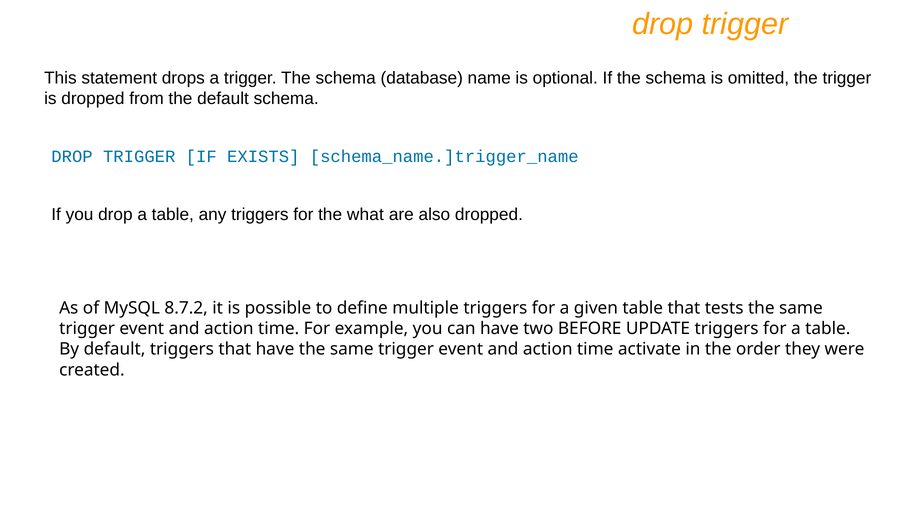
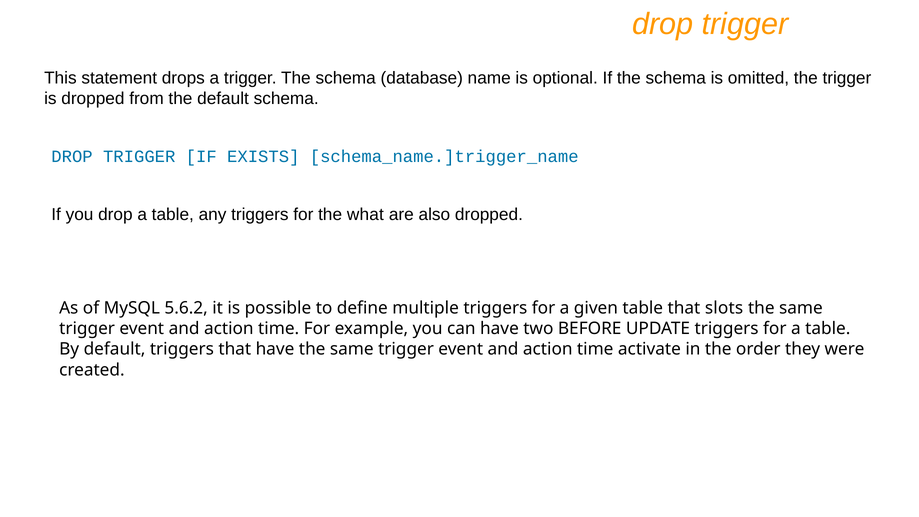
8.7.2: 8.7.2 -> 5.6.2
tests: tests -> slots
